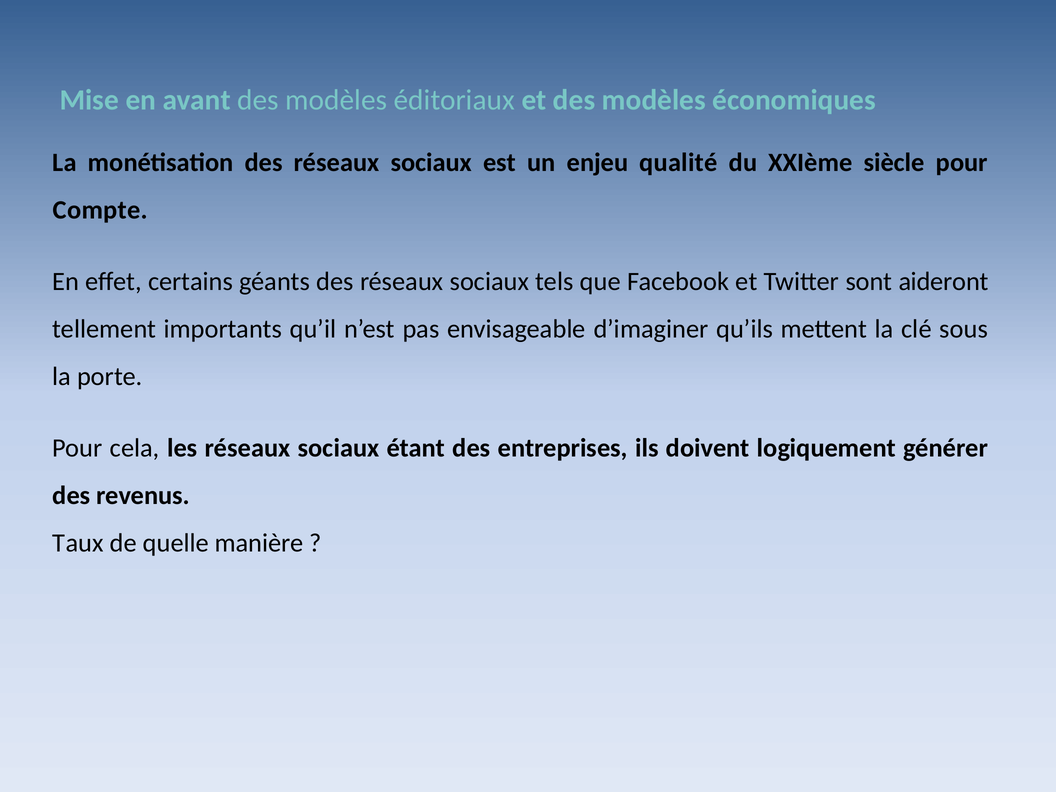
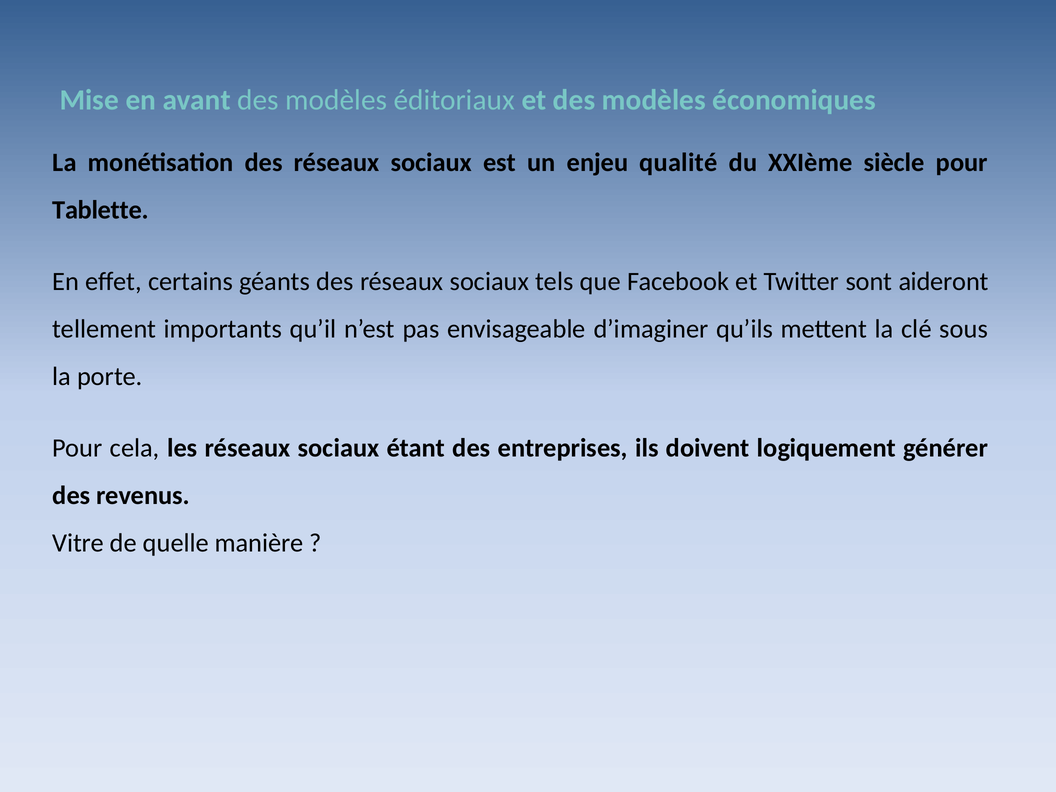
Compte: Compte -> Tablette
Taux: Taux -> Vitre
